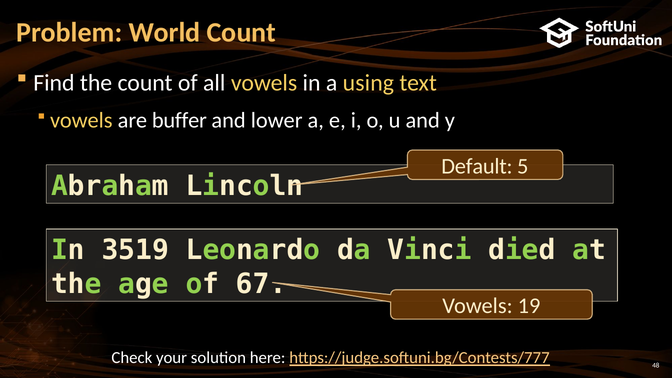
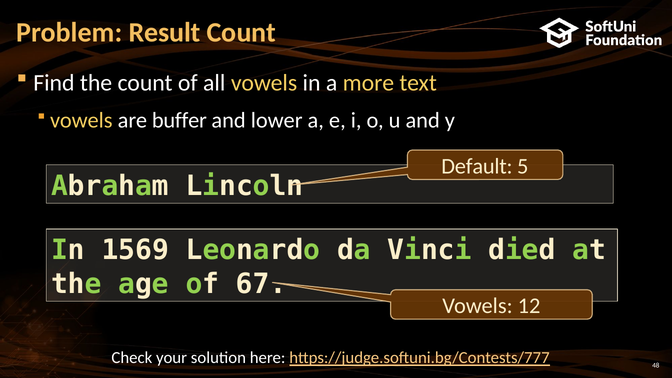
World: World -> Result
using: using -> more
3519: 3519 -> 1569
19: 19 -> 12
